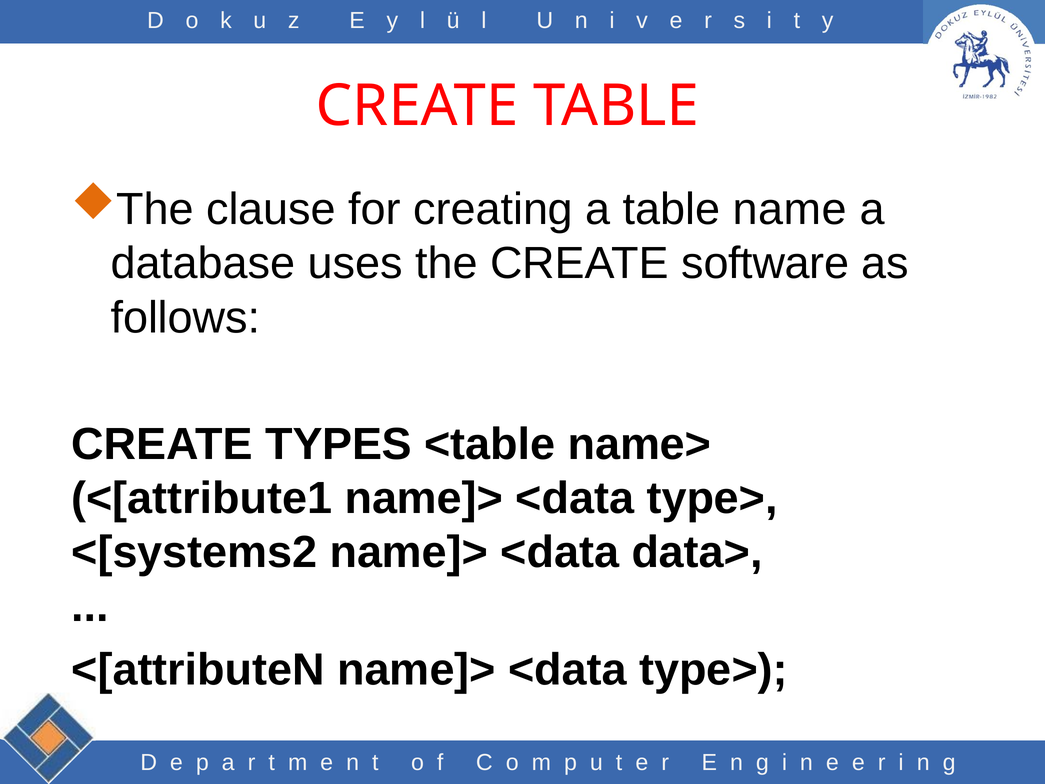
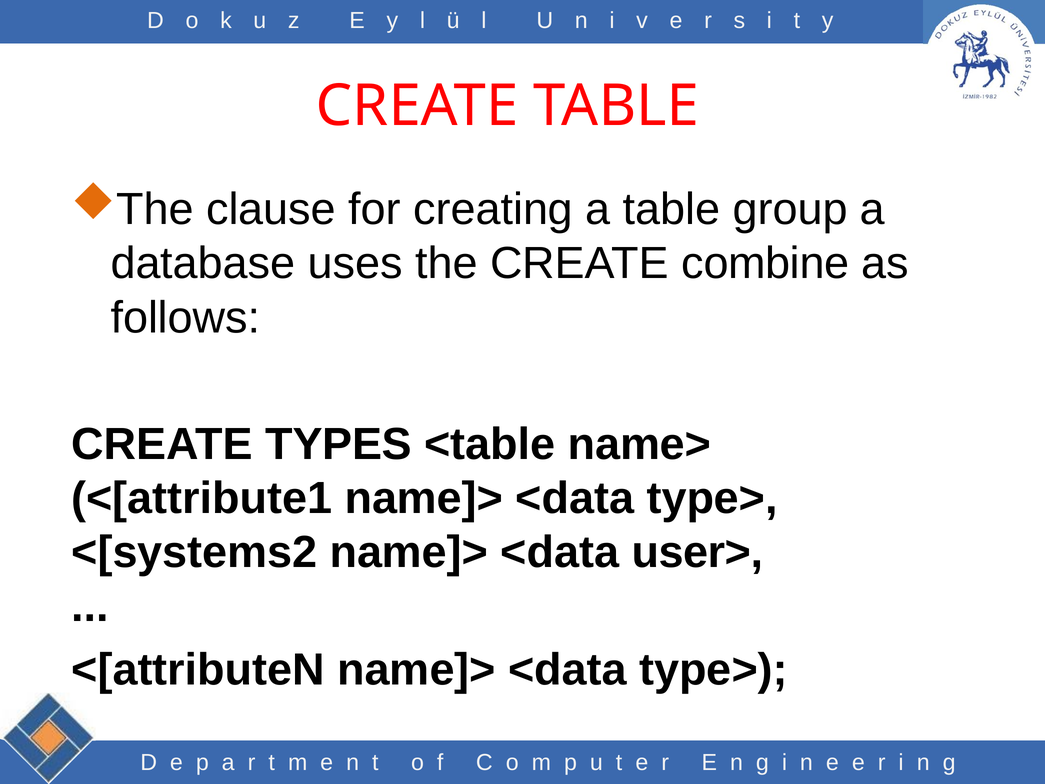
name: name -> group
software: software -> combine
data>: data> -> user>
